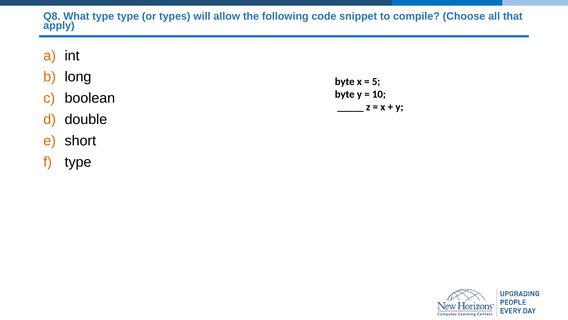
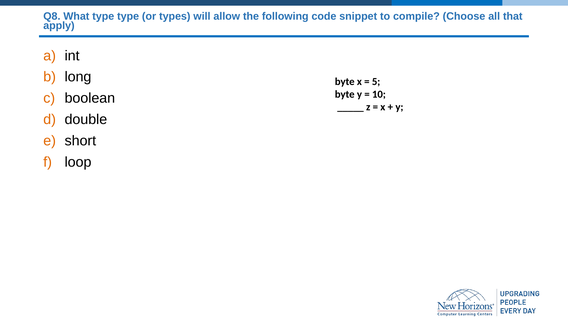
type at (78, 162): type -> loop
